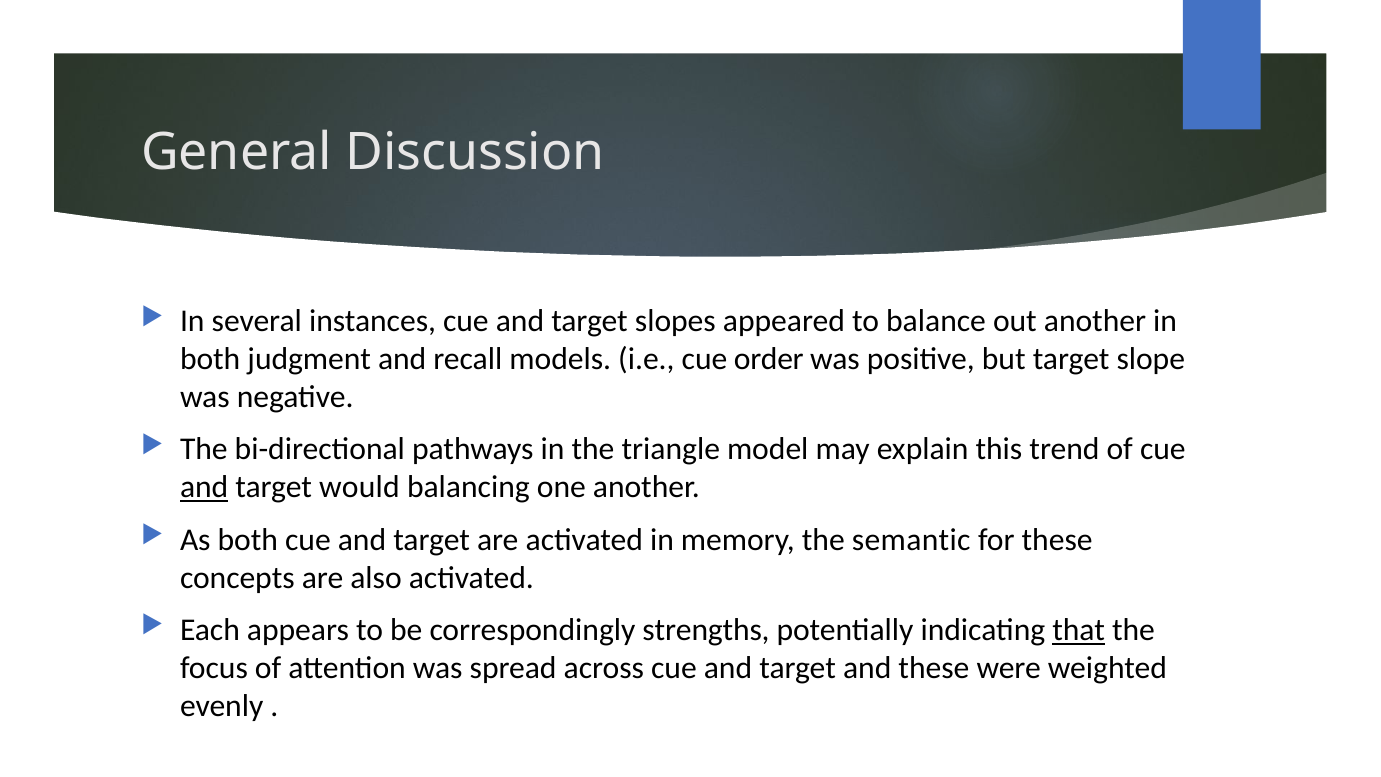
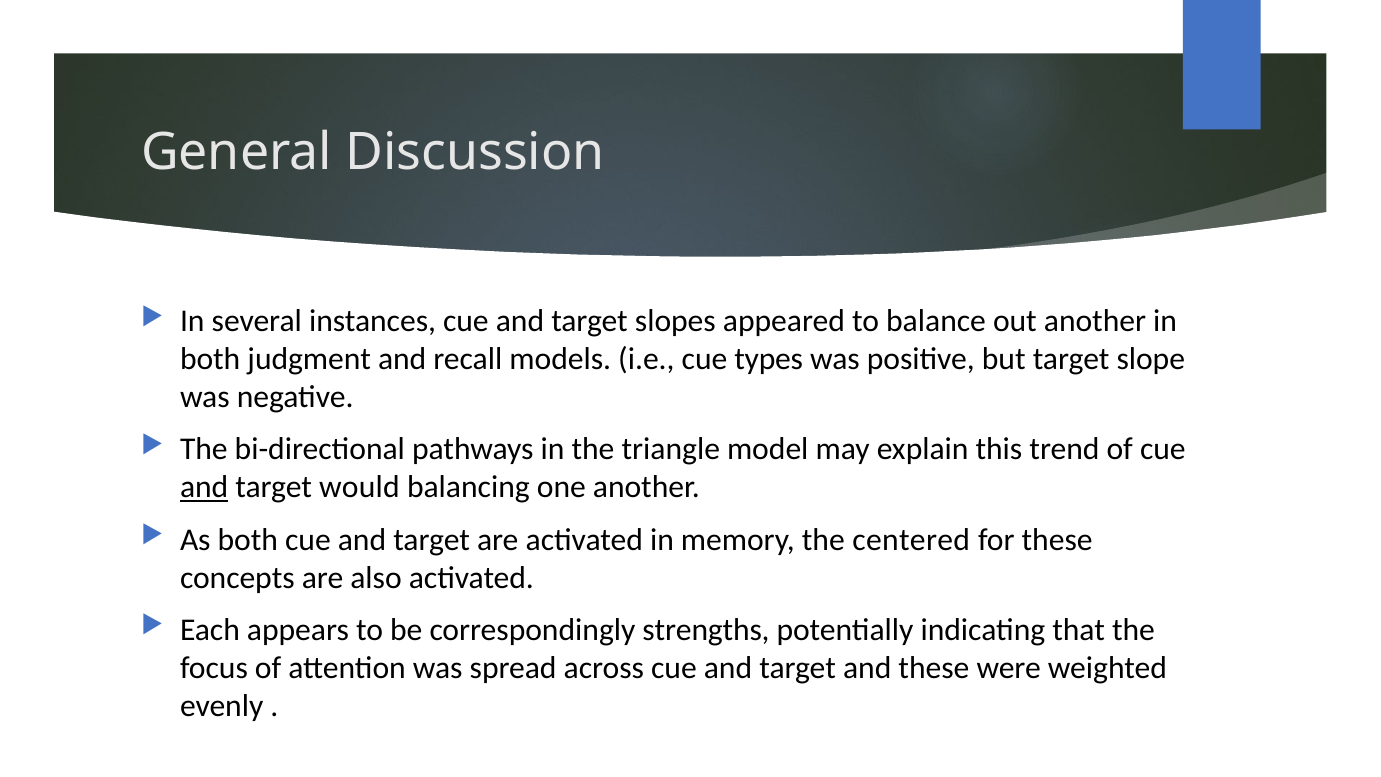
order: order -> types
semantic: semantic -> centered
that underline: present -> none
